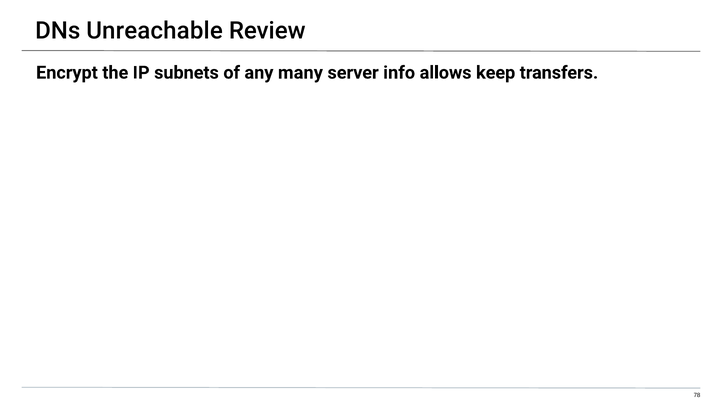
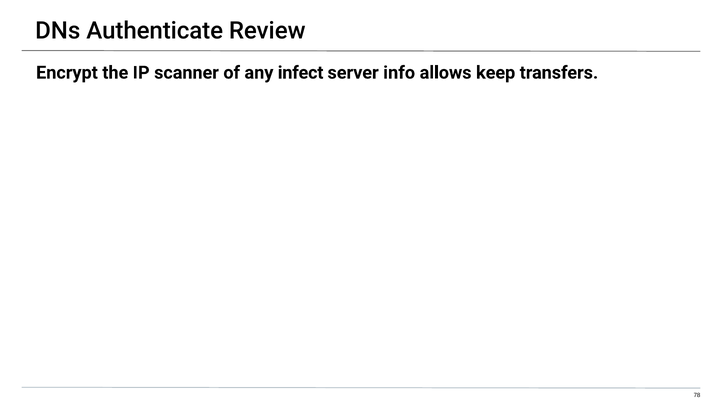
Unreachable: Unreachable -> Authenticate
subnets: subnets -> scanner
many: many -> infect
